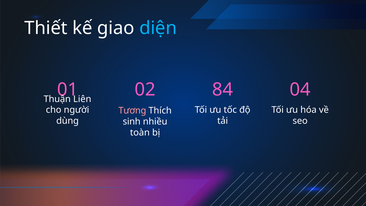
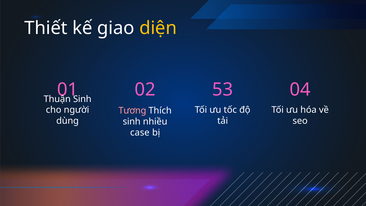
diện colour: light blue -> yellow
84: 84 -> 53
Liên at (82, 99): Liên -> Sinh
toàn: toàn -> case
